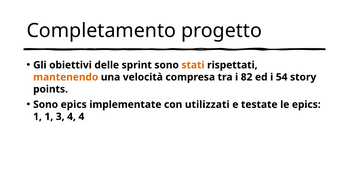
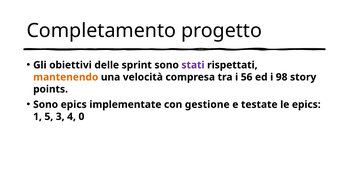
stati colour: orange -> purple
82: 82 -> 56
54: 54 -> 98
utilizzati: utilizzati -> gestione
1 1: 1 -> 5
4 4: 4 -> 0
